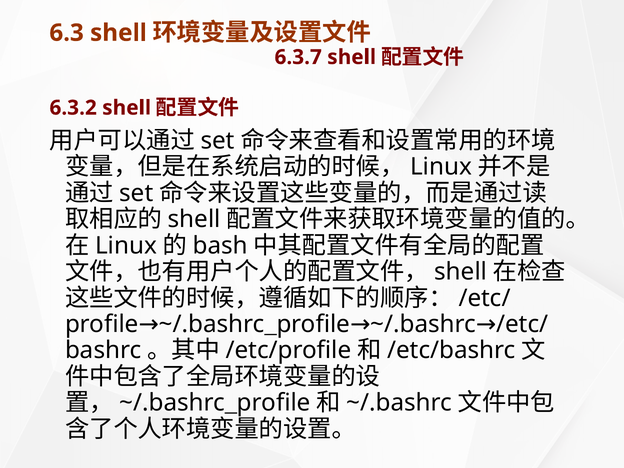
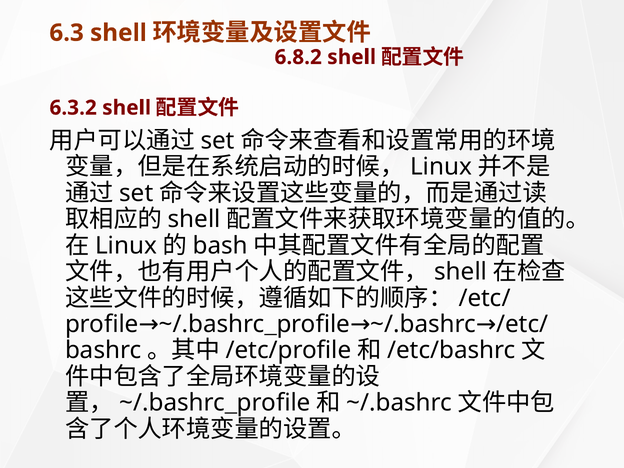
6.3.7: 6.3.7 -> 6.8.2
